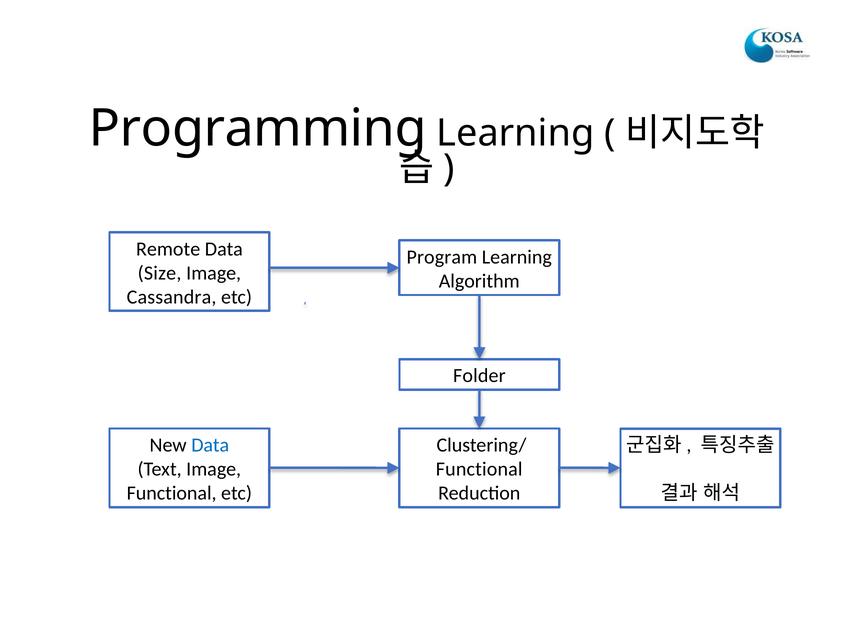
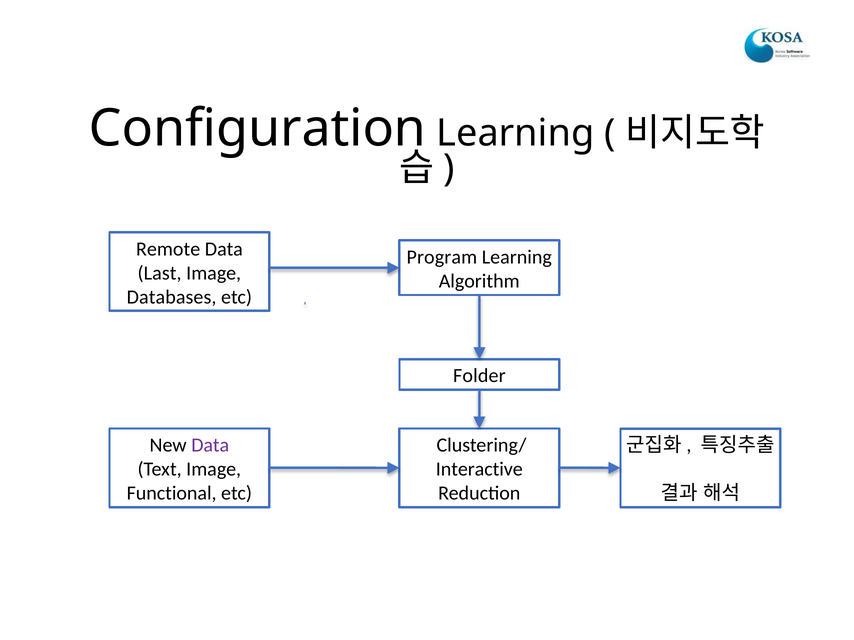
Programming: Programming -> Configuration
Size: Size -> Last
Cassandra: Cassandra -> Databases
Data at (210, 446) colour: blue -> purple
Functional at (479, 470): Functional -> Interactive
